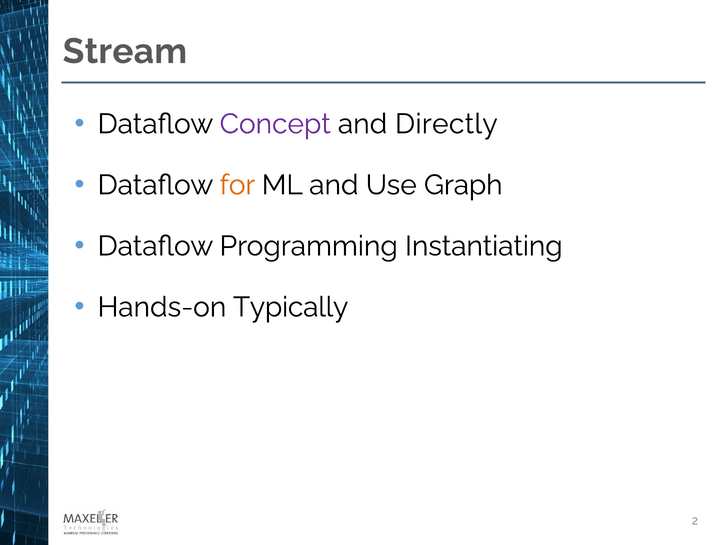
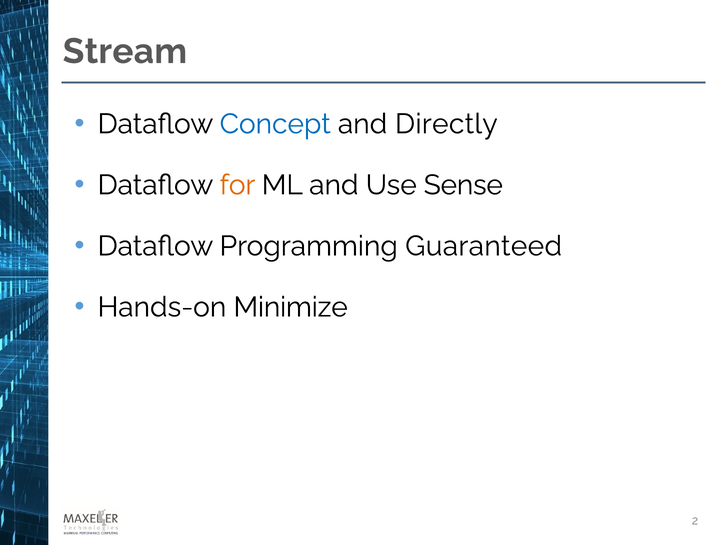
Concept colour: purple -> blue
Graph: Graph -> Sense
Instantiating: Instantiating -> Guaranteed
Typically: Typically -> Minimize
